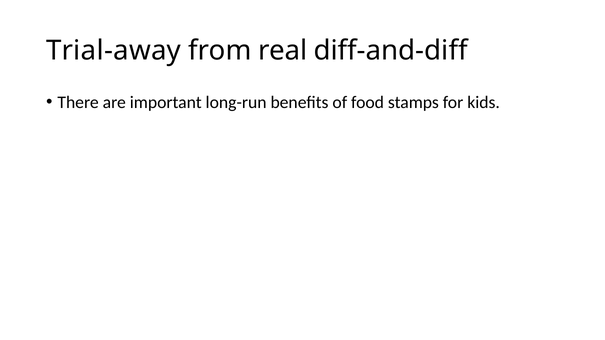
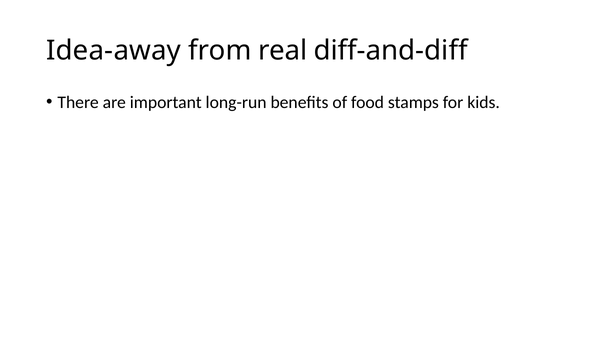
Trial-away: Trial-away -> Idea-away
